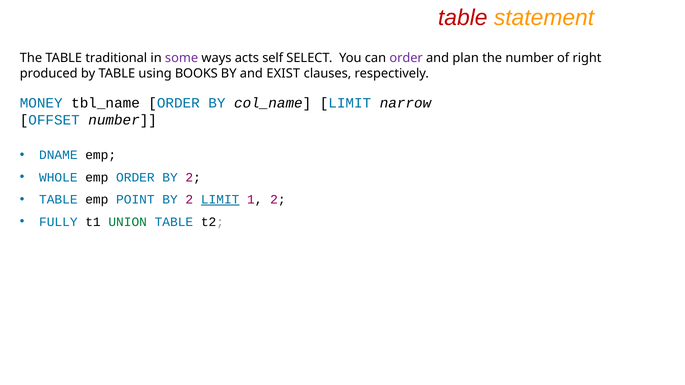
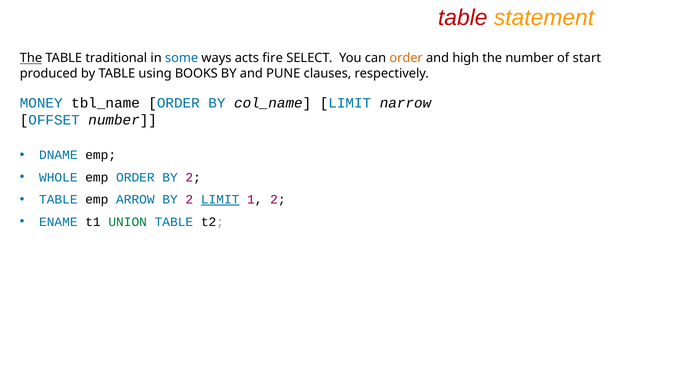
The at (31, 58) underline: none -> present
some colour: purple -> blue
self: self -> fire
order at (406, 58) colour: purple -> orange
plan: plan -> high
right: right -> start
EXIST: EXIST -> PUNE
POINT: POINT -> ARROW
FULLY: FULLY -> ENAME
